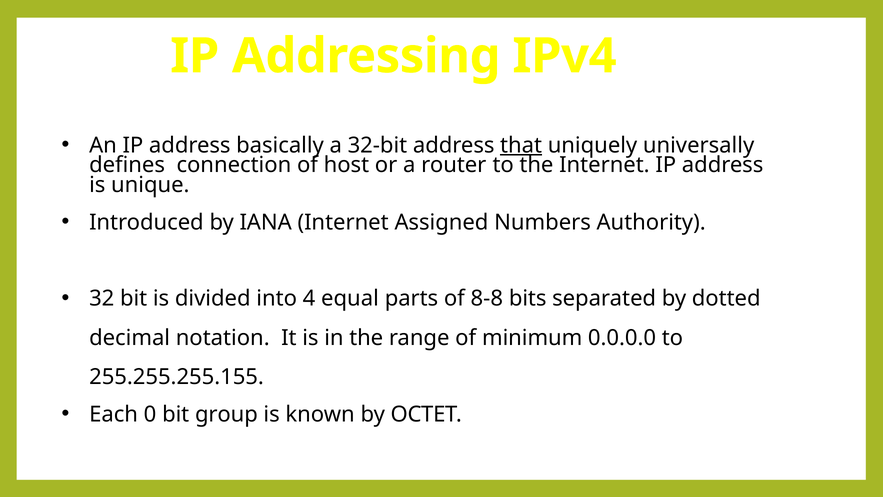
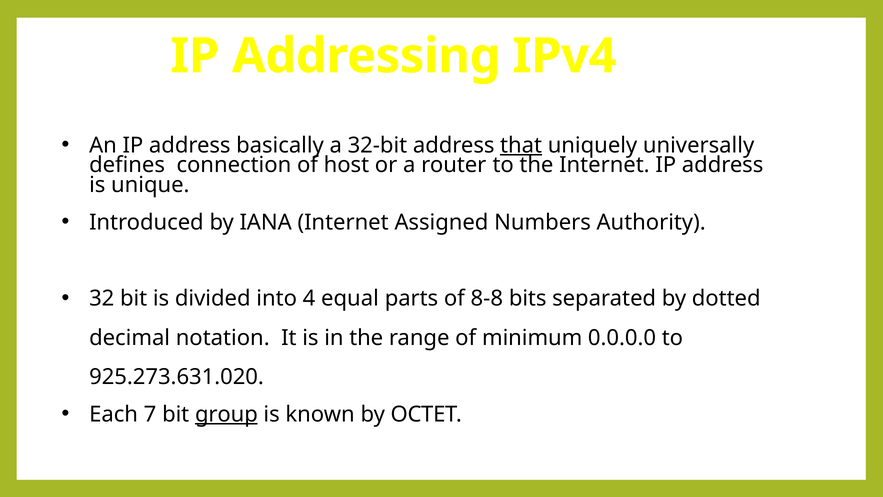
255.255.255.155: 255.255.255.155 -> 925.273.631.020
0: 0 -> 7
group underline: none -> present
